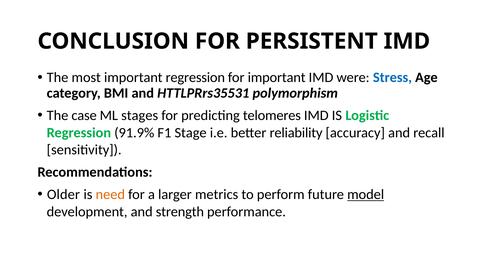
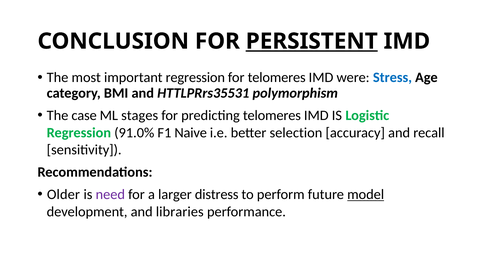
PERSISTENT underline: none -> present
for important: important -> telomeres
91.9%: 91.9% -> 91.0%
Stage: Stage -> Naive
reliability: reliability -> selection
need colour: orange -> purple
metrics: metrics -> distress
strength: strength -> libraries
